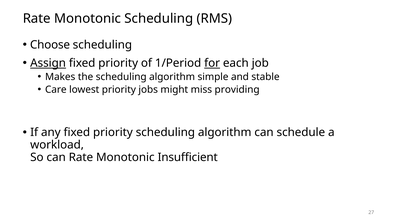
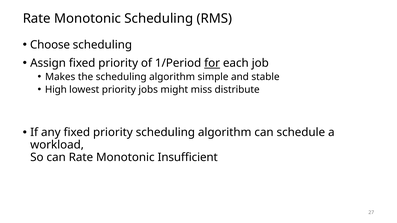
Assign underline: present -> none
Care: Care -> High
providing: providing -> distribute
